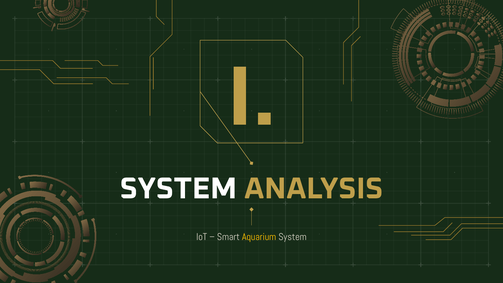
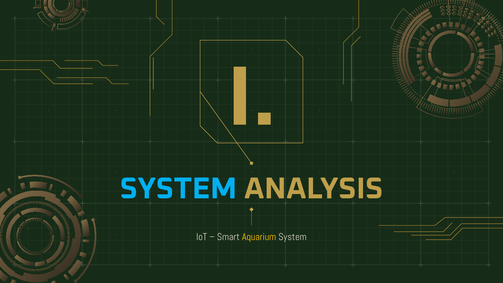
SYSTEM at (178, 188) colour: white -> light blue
